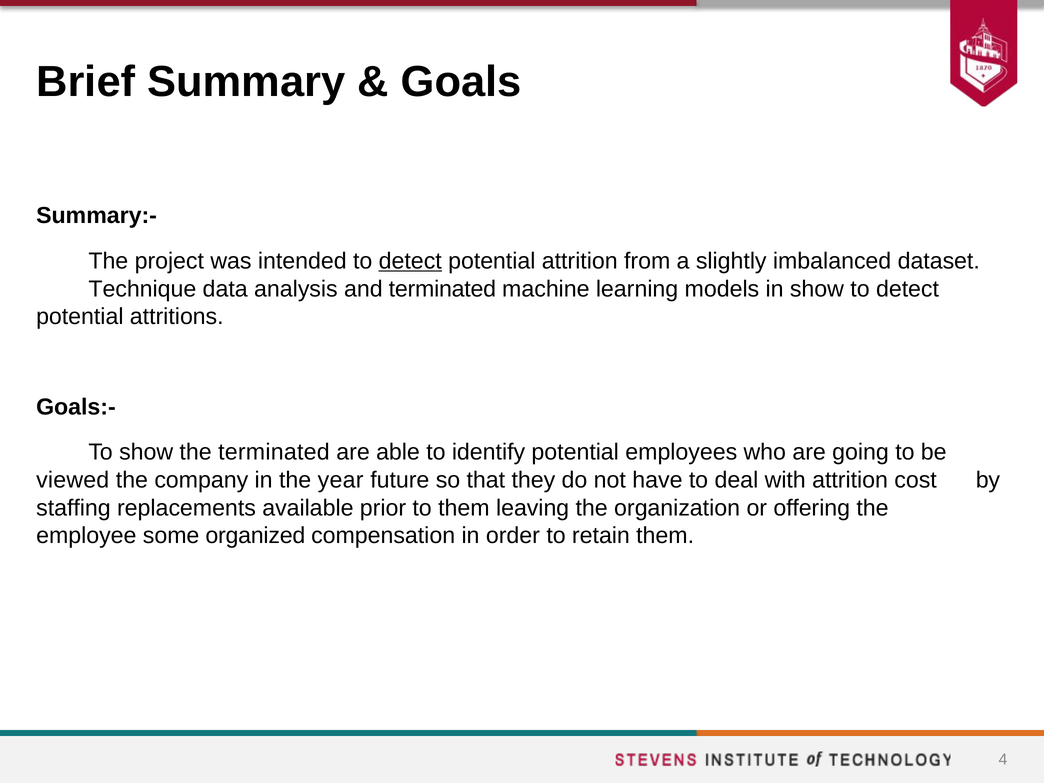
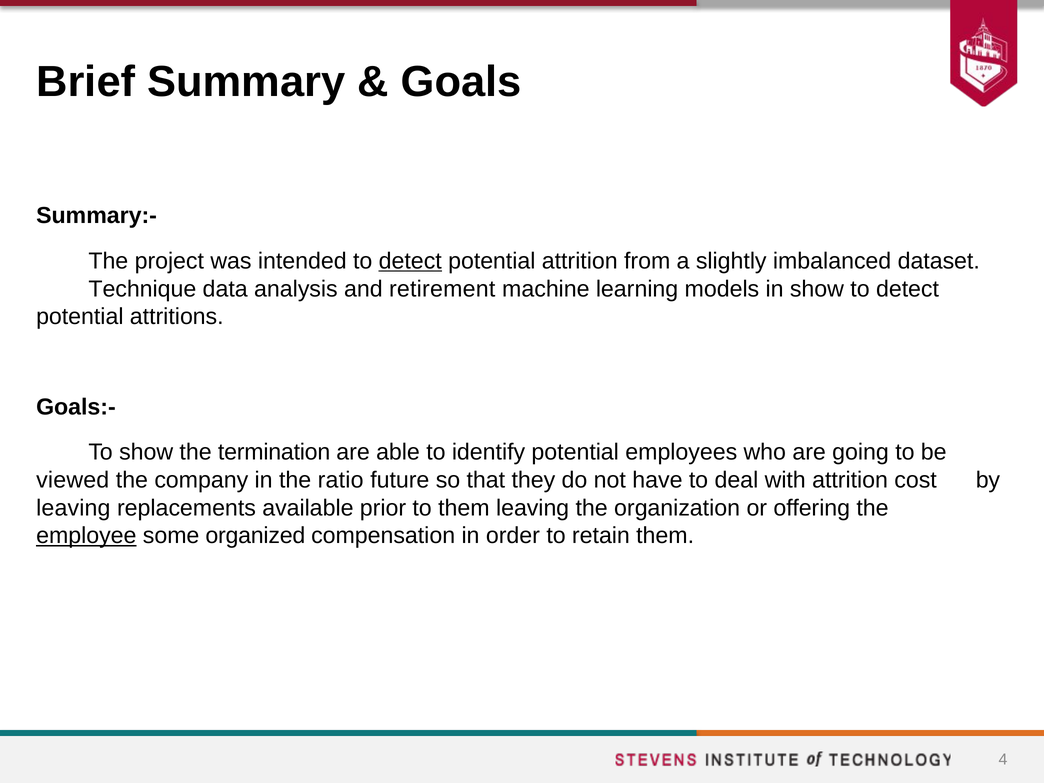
and terminated: terminated -> retirement
the terminated: terminated -> termination
year: year -> ratio
staffing at (73, 508): staffing -> leaving
employee underline: none -> present
